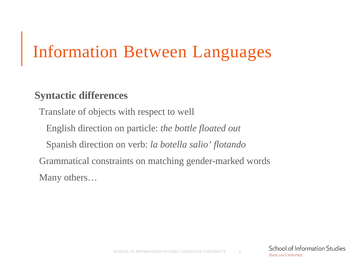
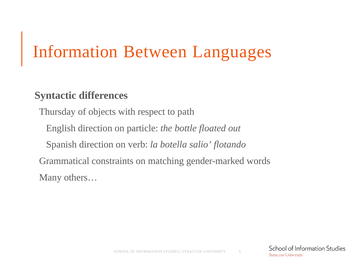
Translate: Translate -> Thursday
well: well -> path
